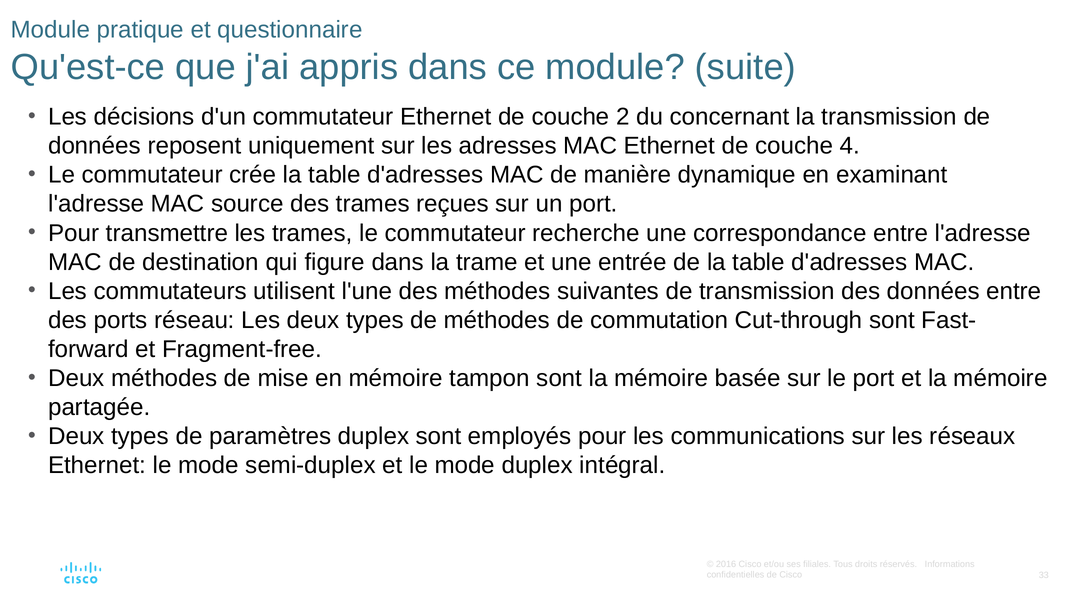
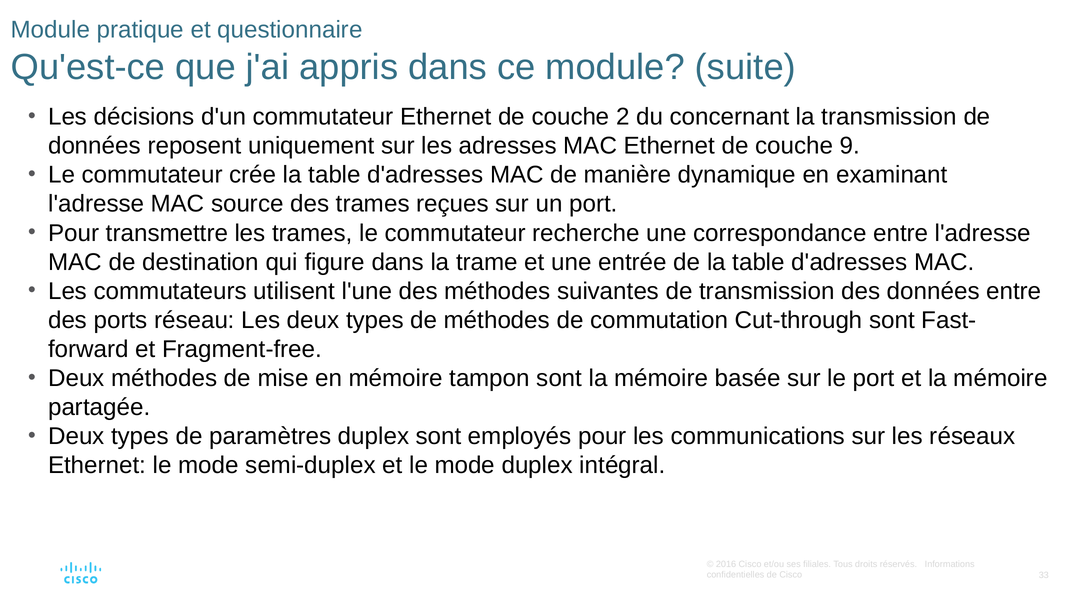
4: 4 -> 9
